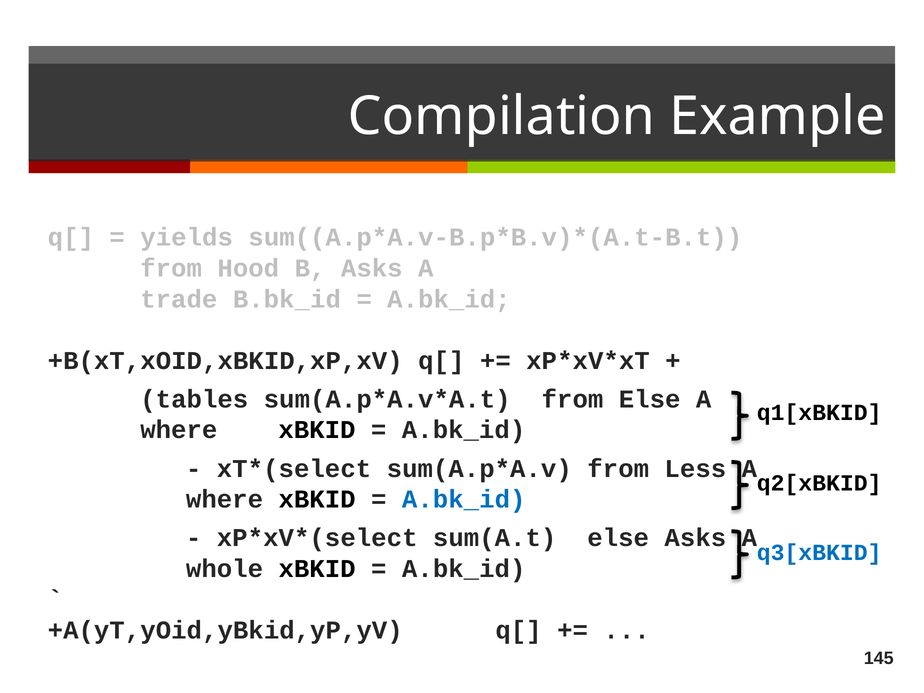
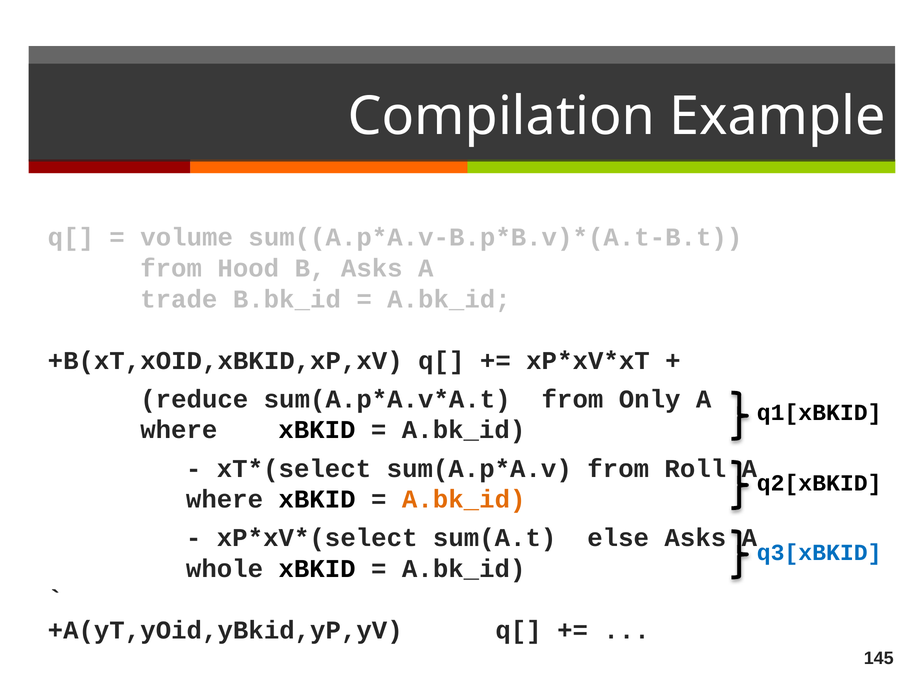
yields: yields -> volume
tables: tables -> reduce
from Else: Else -> Only
Less: Less -> Roll
A.bk_id at (464, 499) colour: blue -> orange
